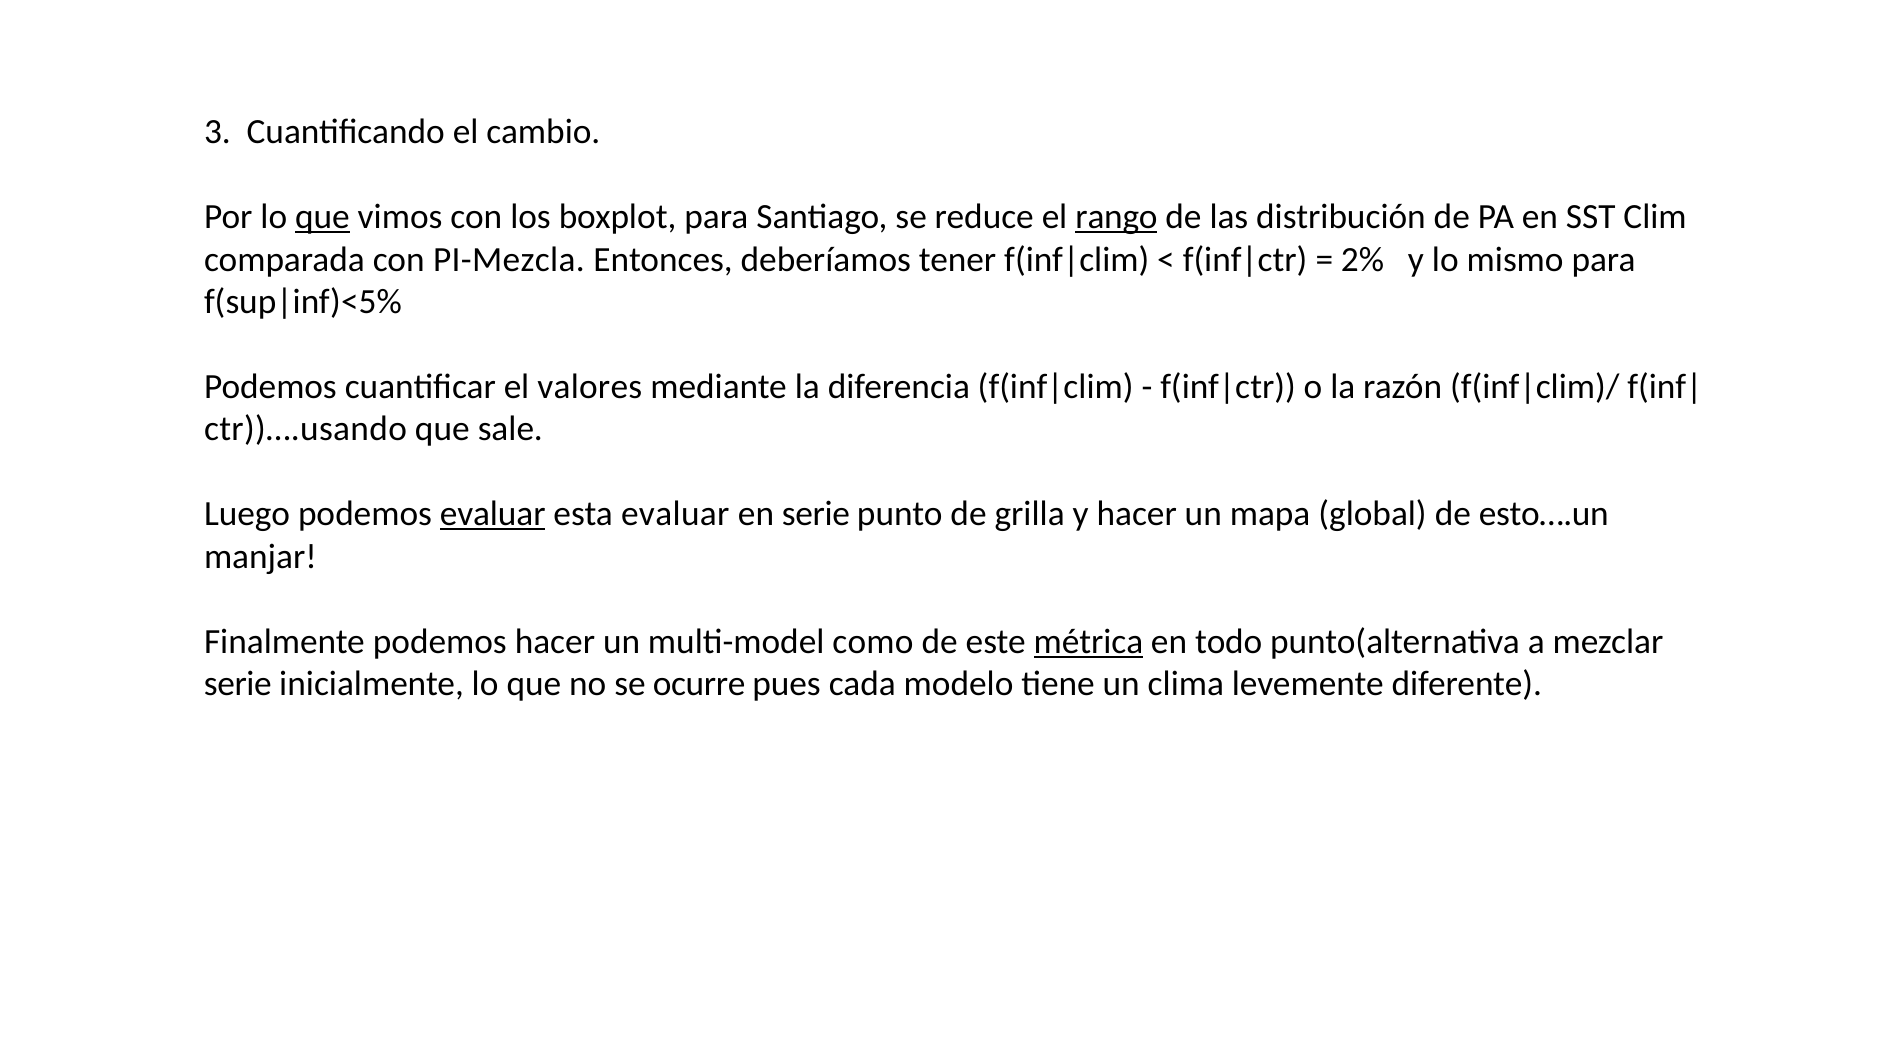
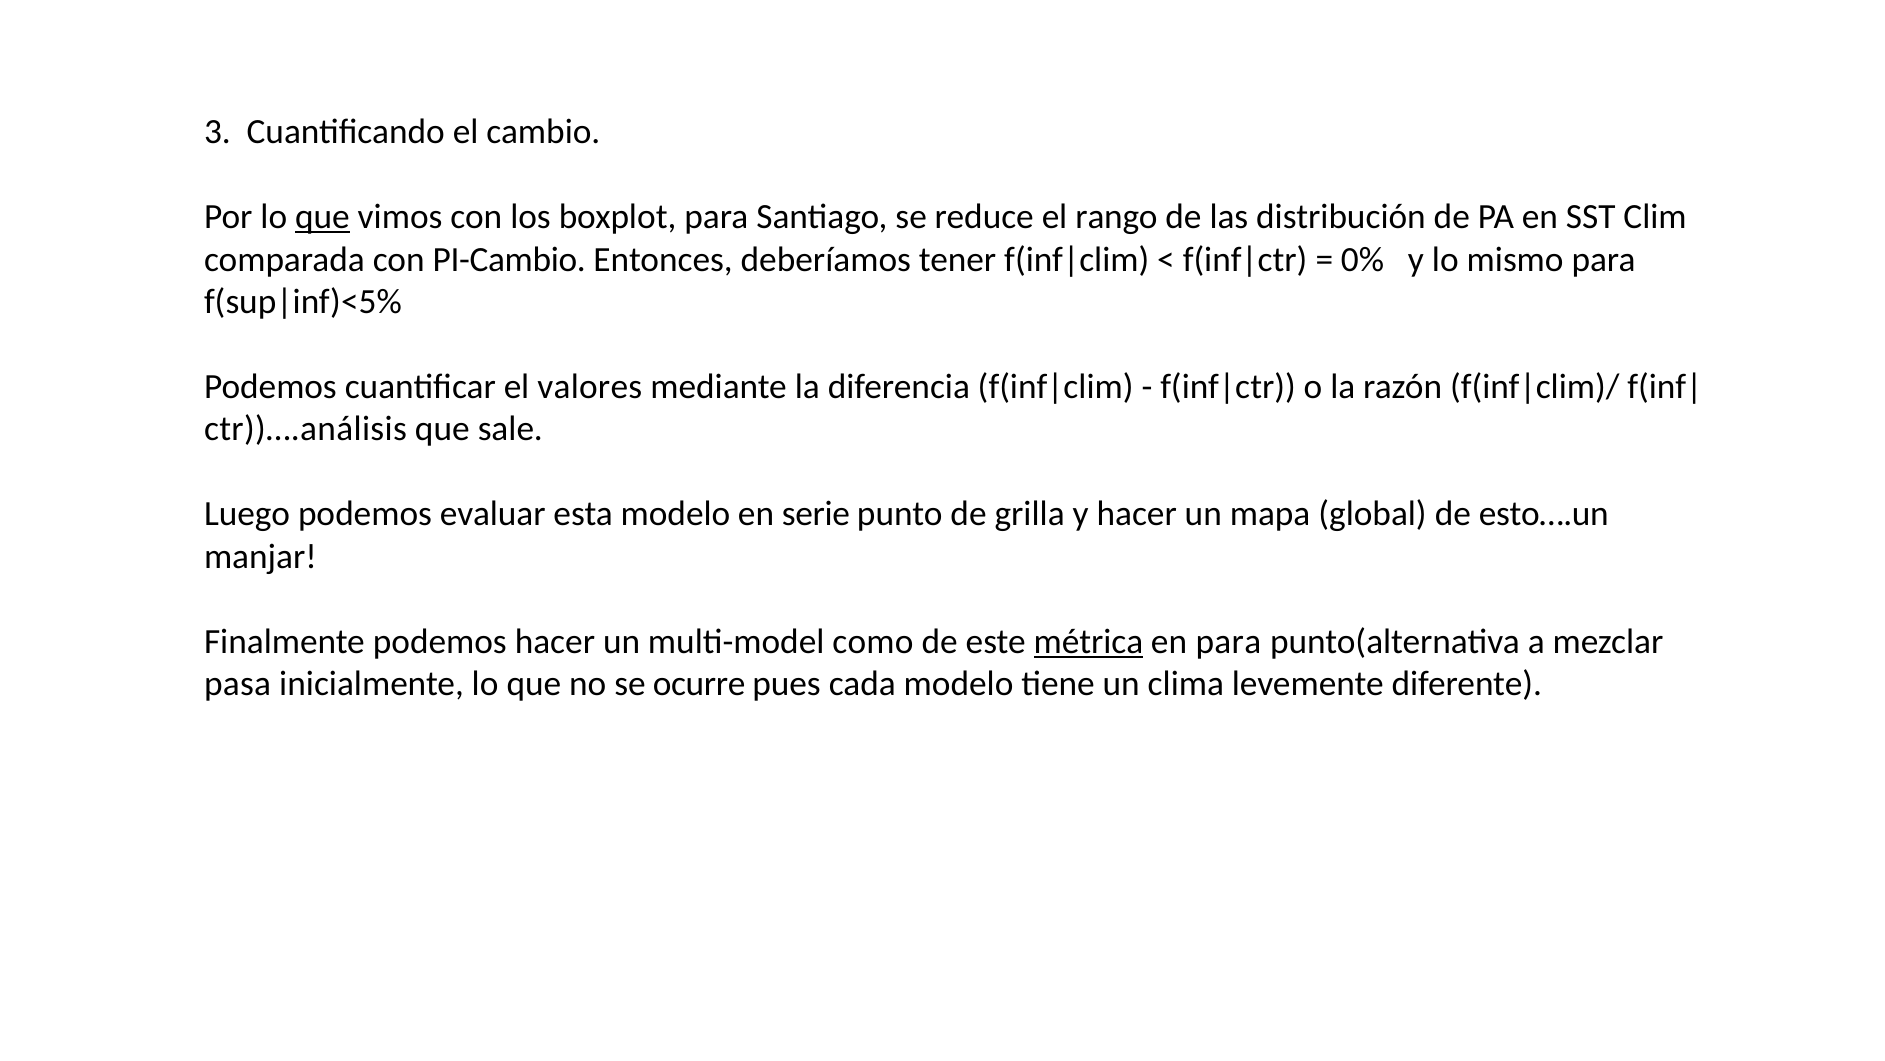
rango underline: present -> none
PI-Mezcla: PI-Mezcla -> PI-Cambio
2%: 2% -> 0%
ctr))….usando: ctr))….usando -> ctr))….análisis
evaluar at (493, 514) underline: present -> none
esta evaluar: evaluar -> modelo
en todo: todo -> para
serie at (238, 683): serie -> pasa
